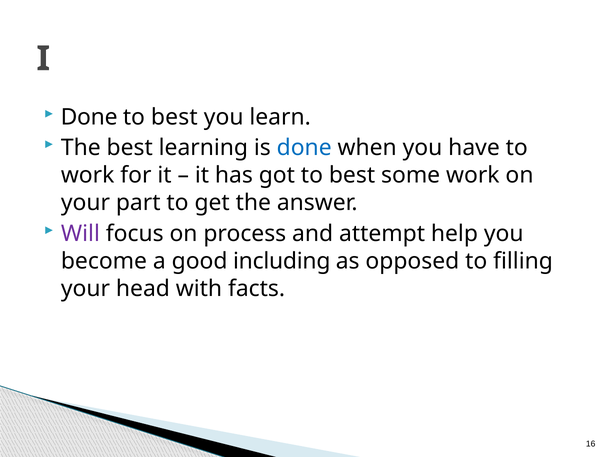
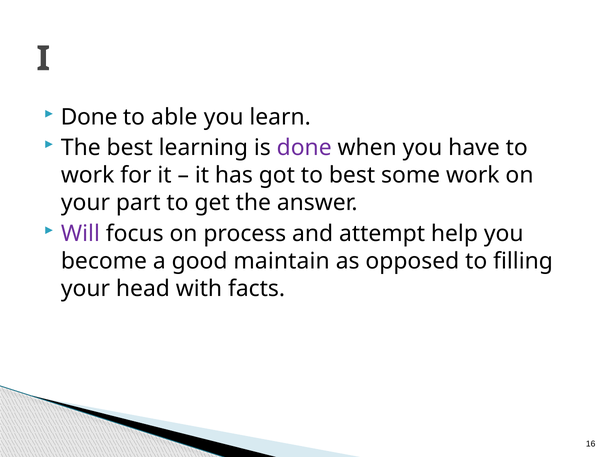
best at (174, 117): best -> able
done at (304, 148) colour: blue -> purple
including: including -> maintain
